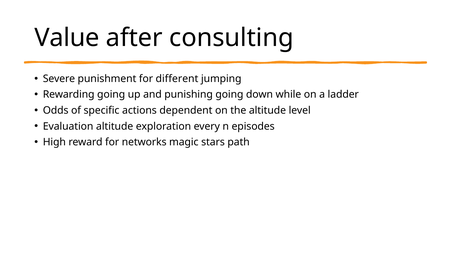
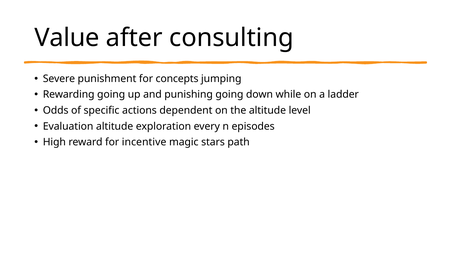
different: different -> concepts
networks: networks -> incentive
